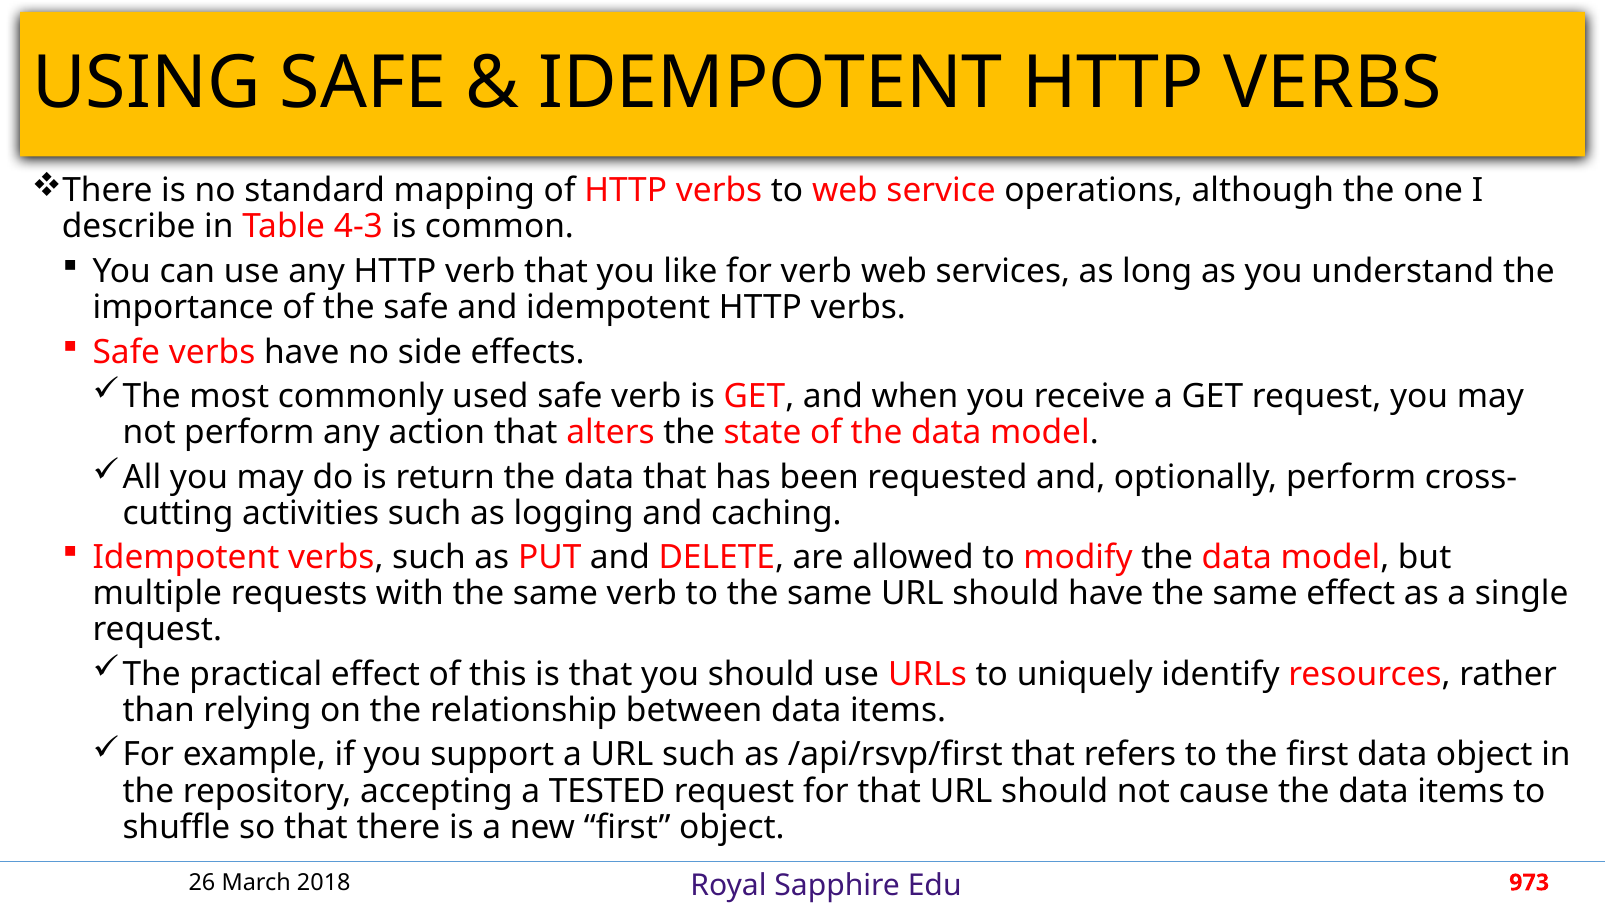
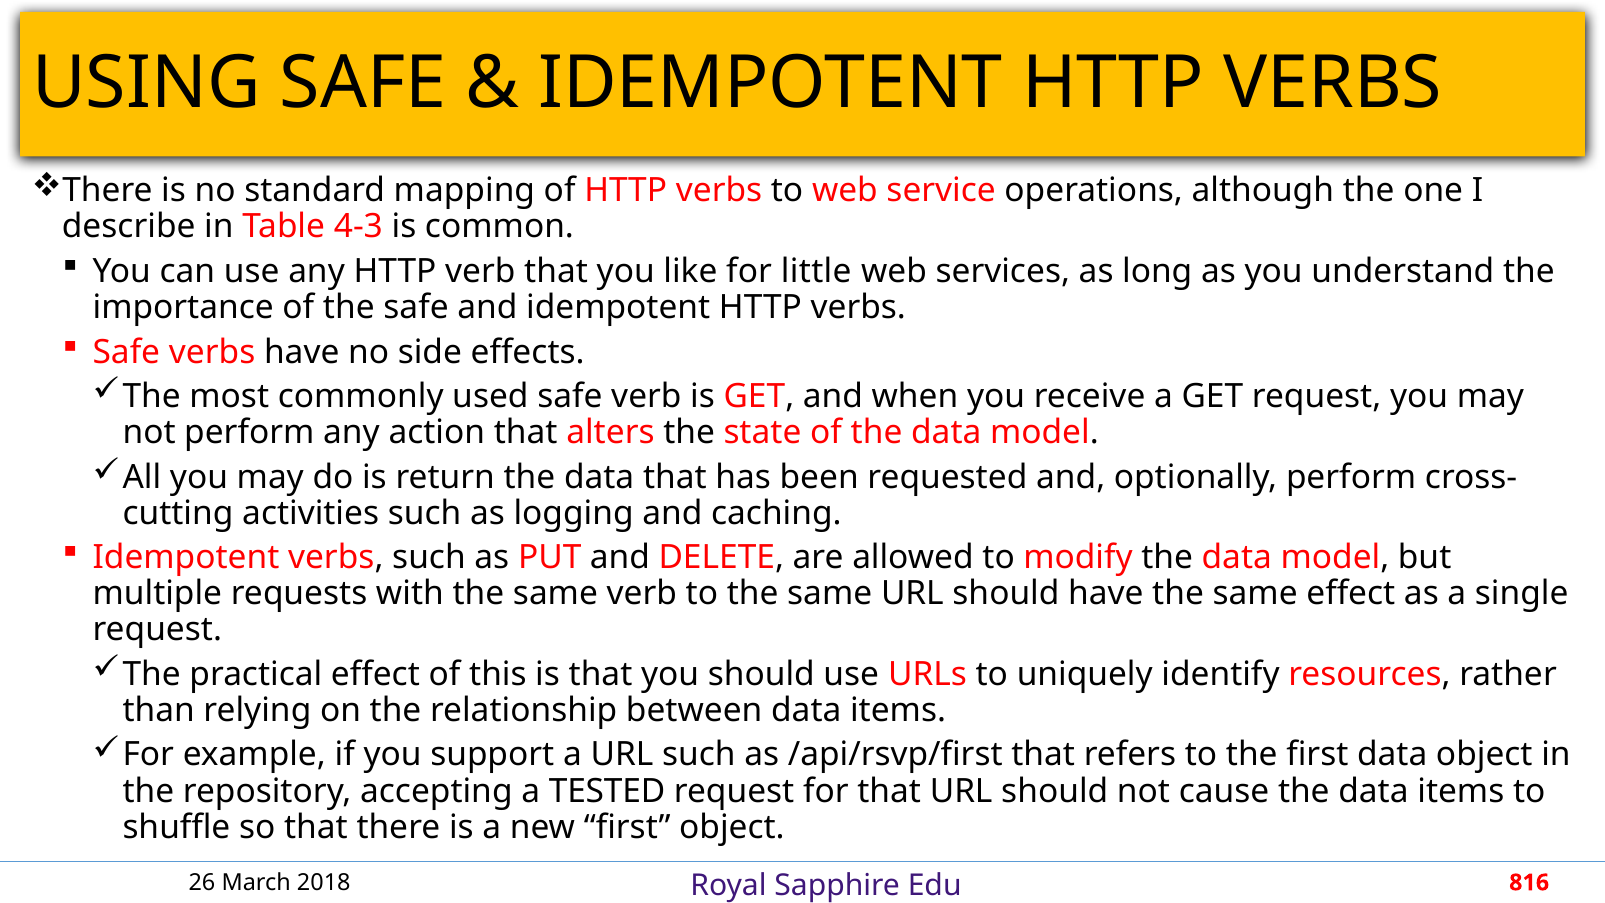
for verb: verb -> little
973: 973 -> 816
